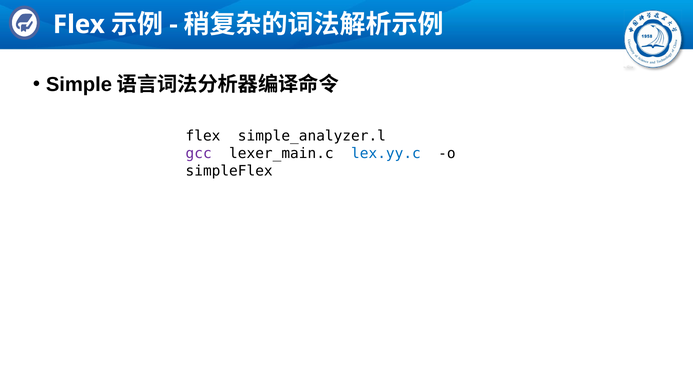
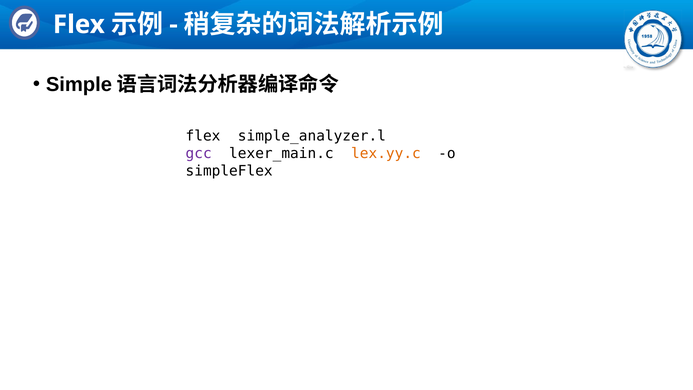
lex.yy.c colour: blue -> orange
